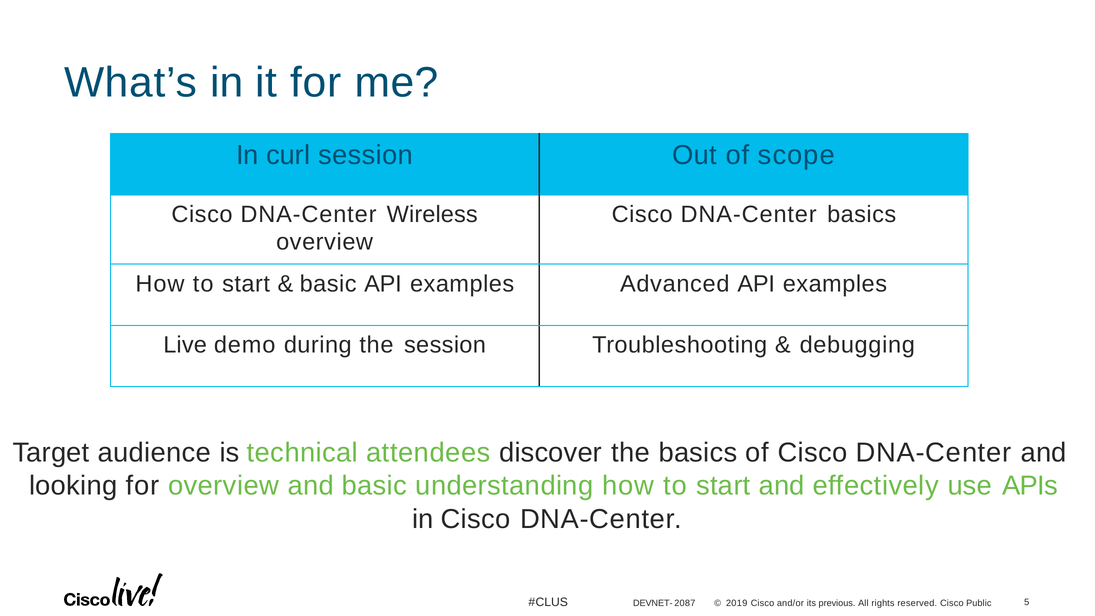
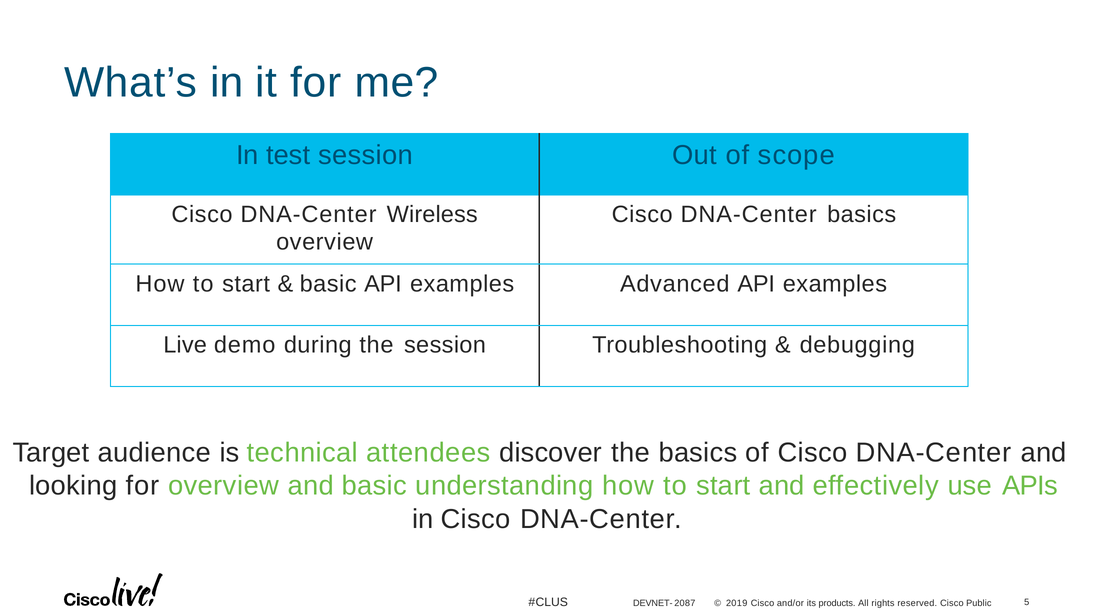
curl: curl -> test
previous: previous -> products
